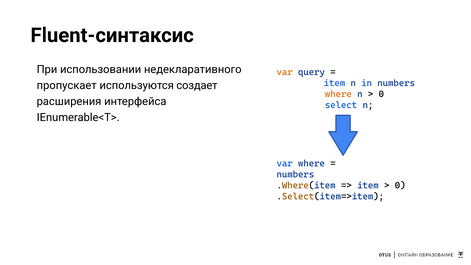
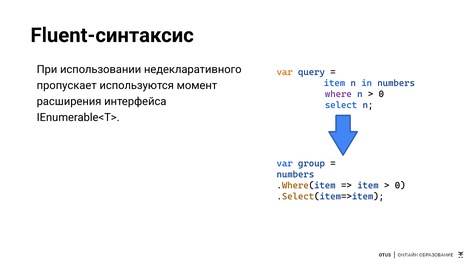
создает: создает -> момент
where at (338, 94) colour: orange -> purple
var where: where -> group
